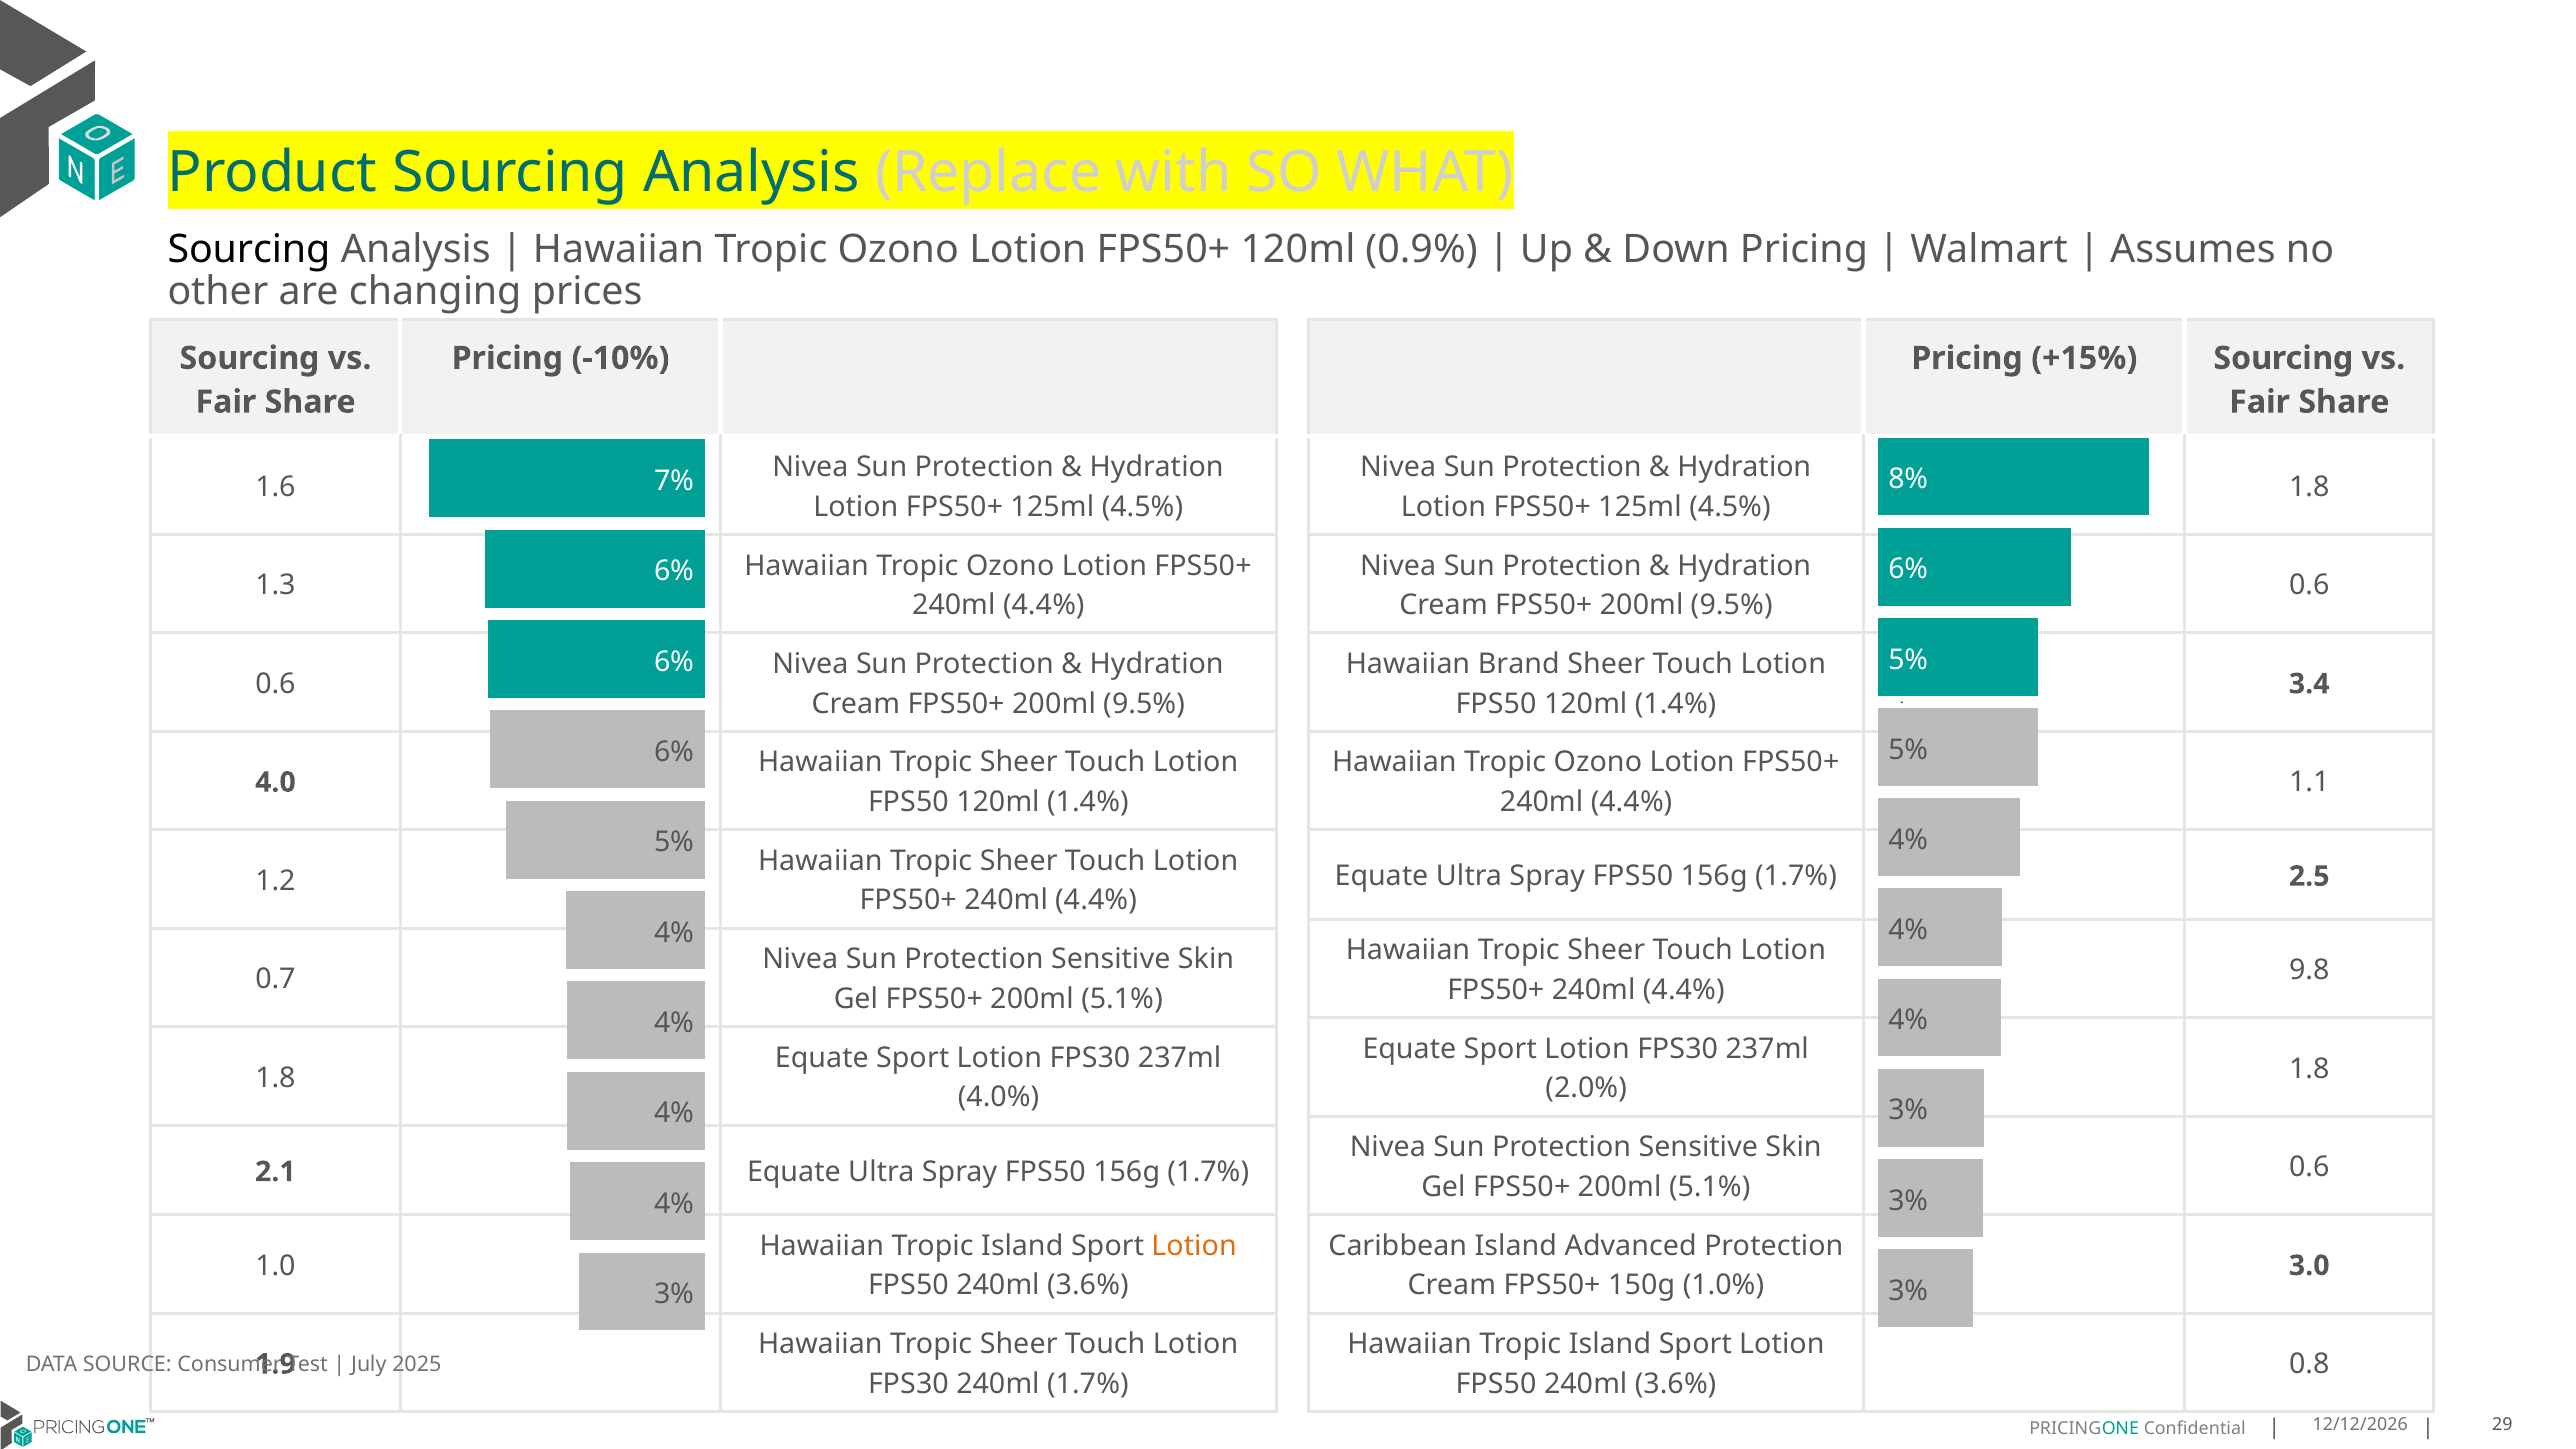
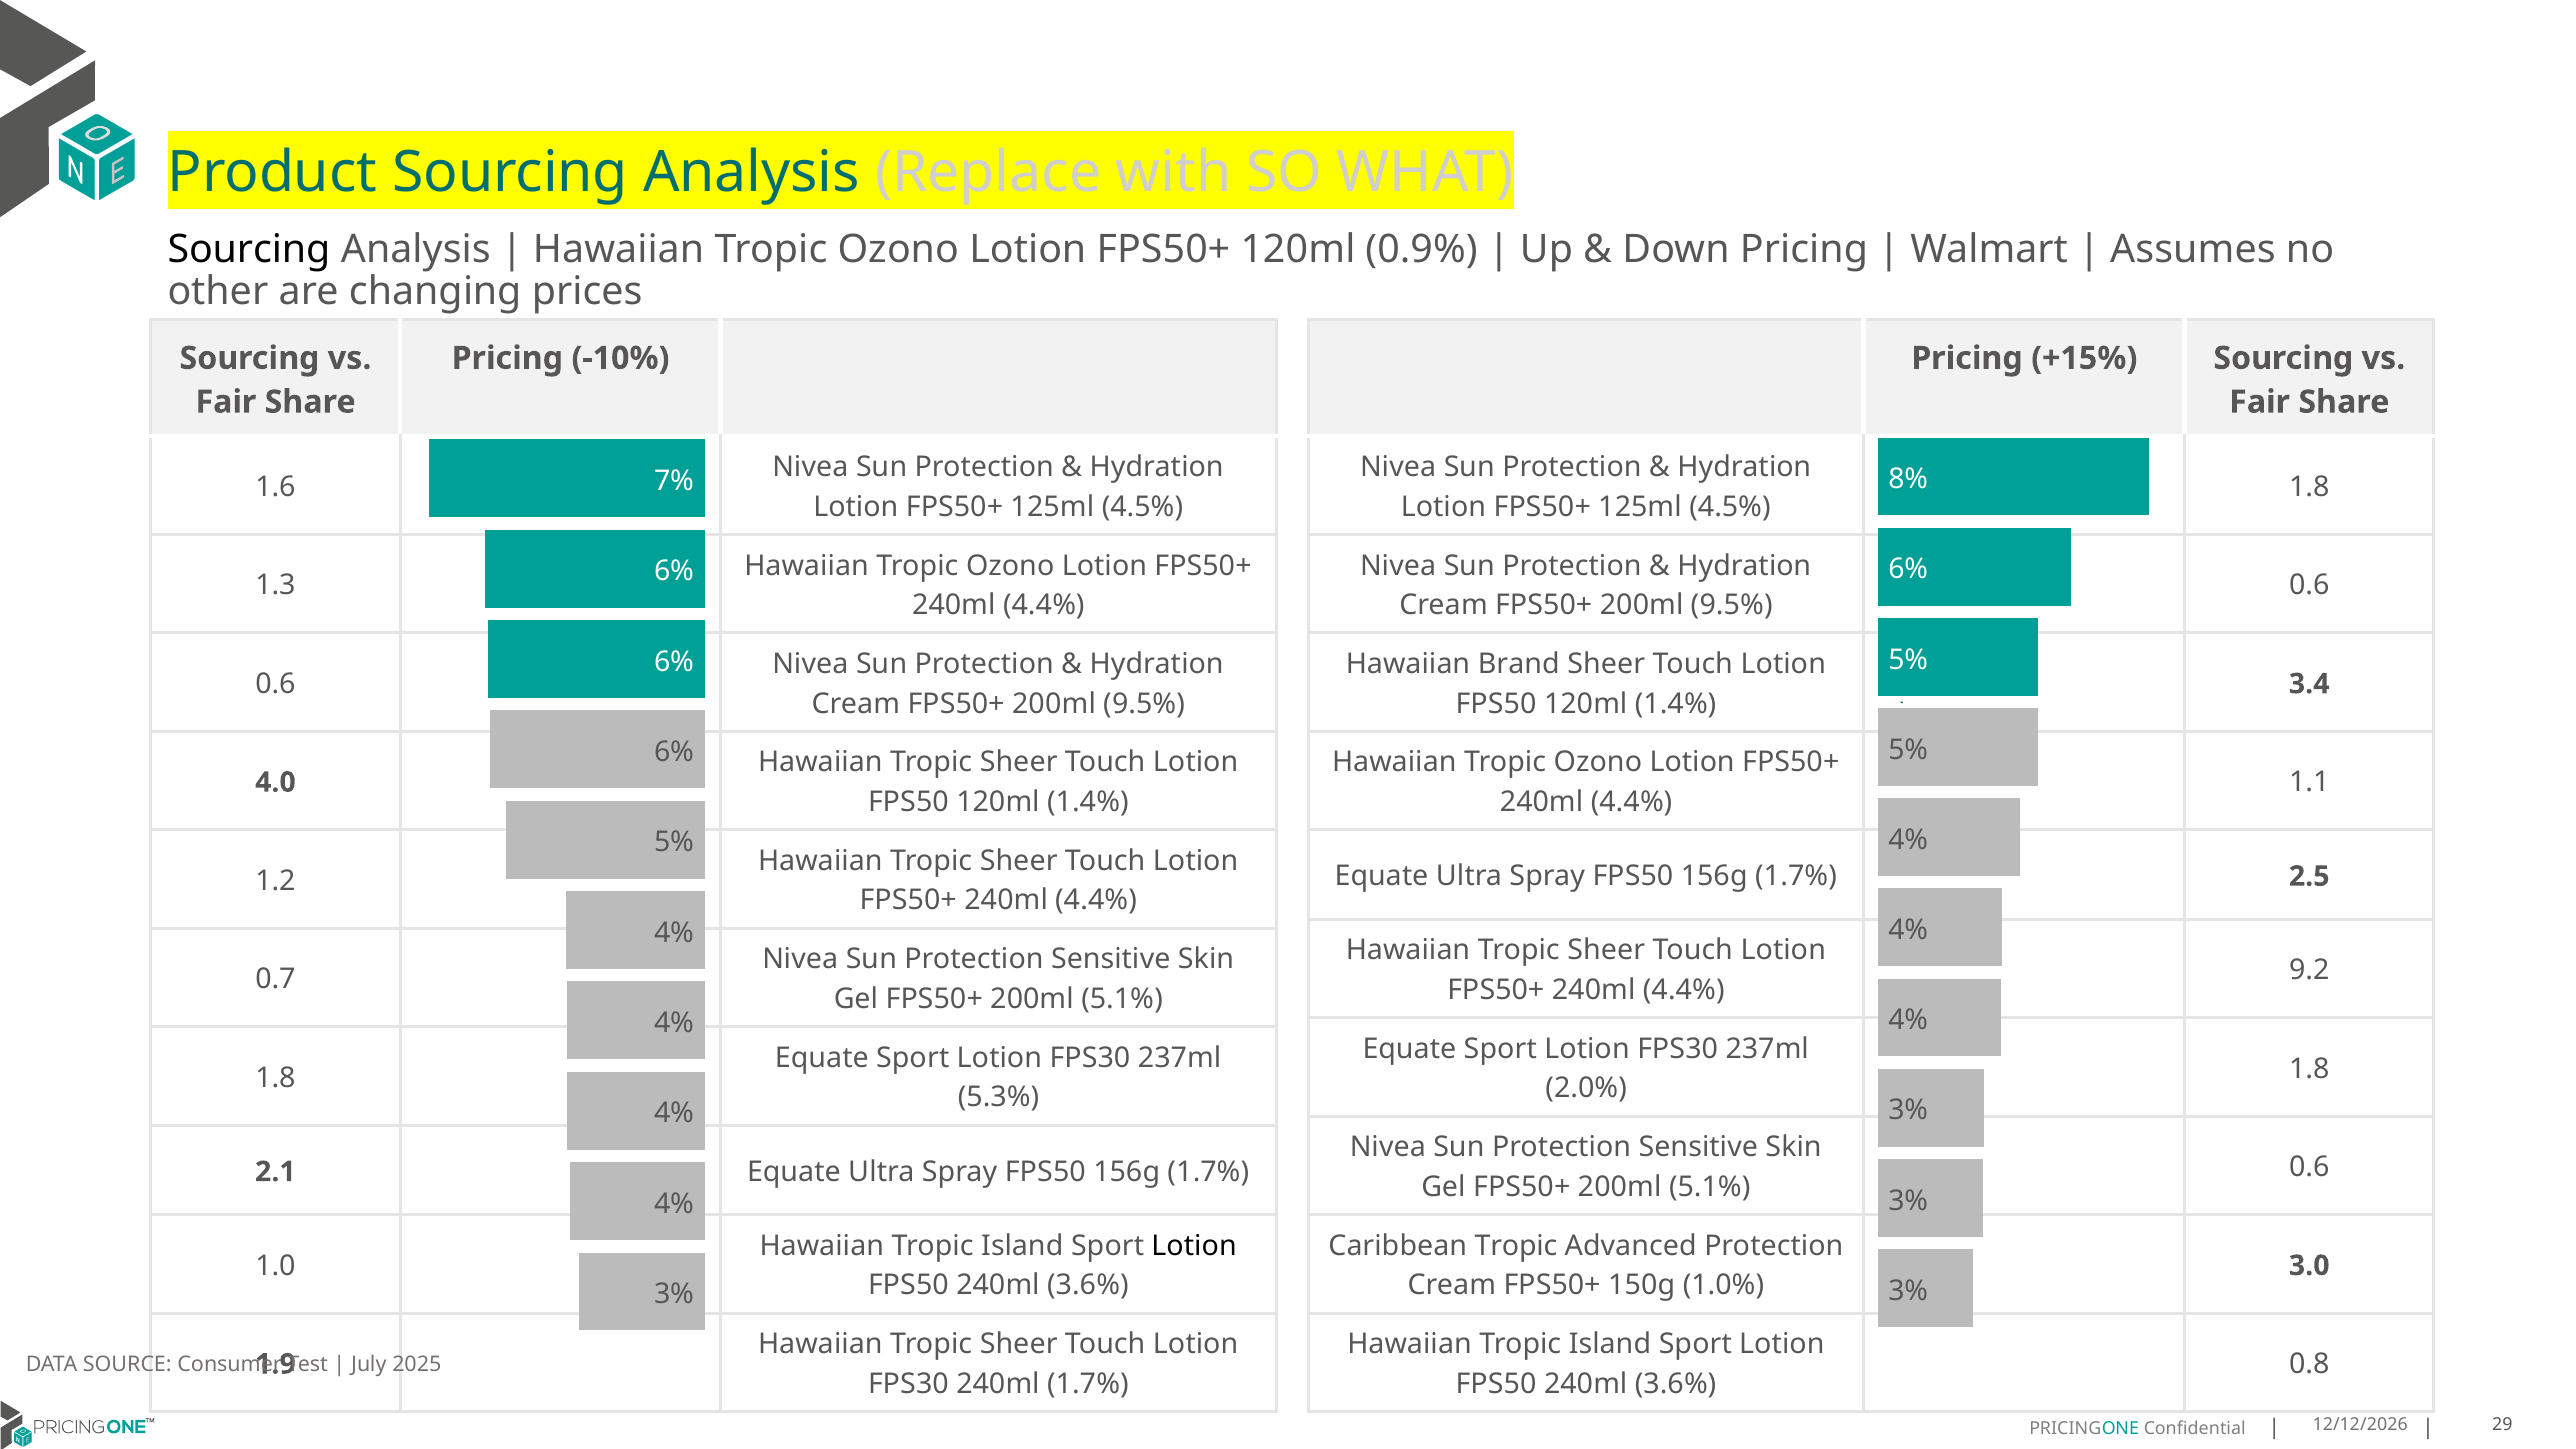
9.8: 9.8 -> 9.2
4.0%: 4.0% -> 5.3%
Lotion at (1194, 1246) colour: orange -> black
Caribbean Island: Island -> Tropic
